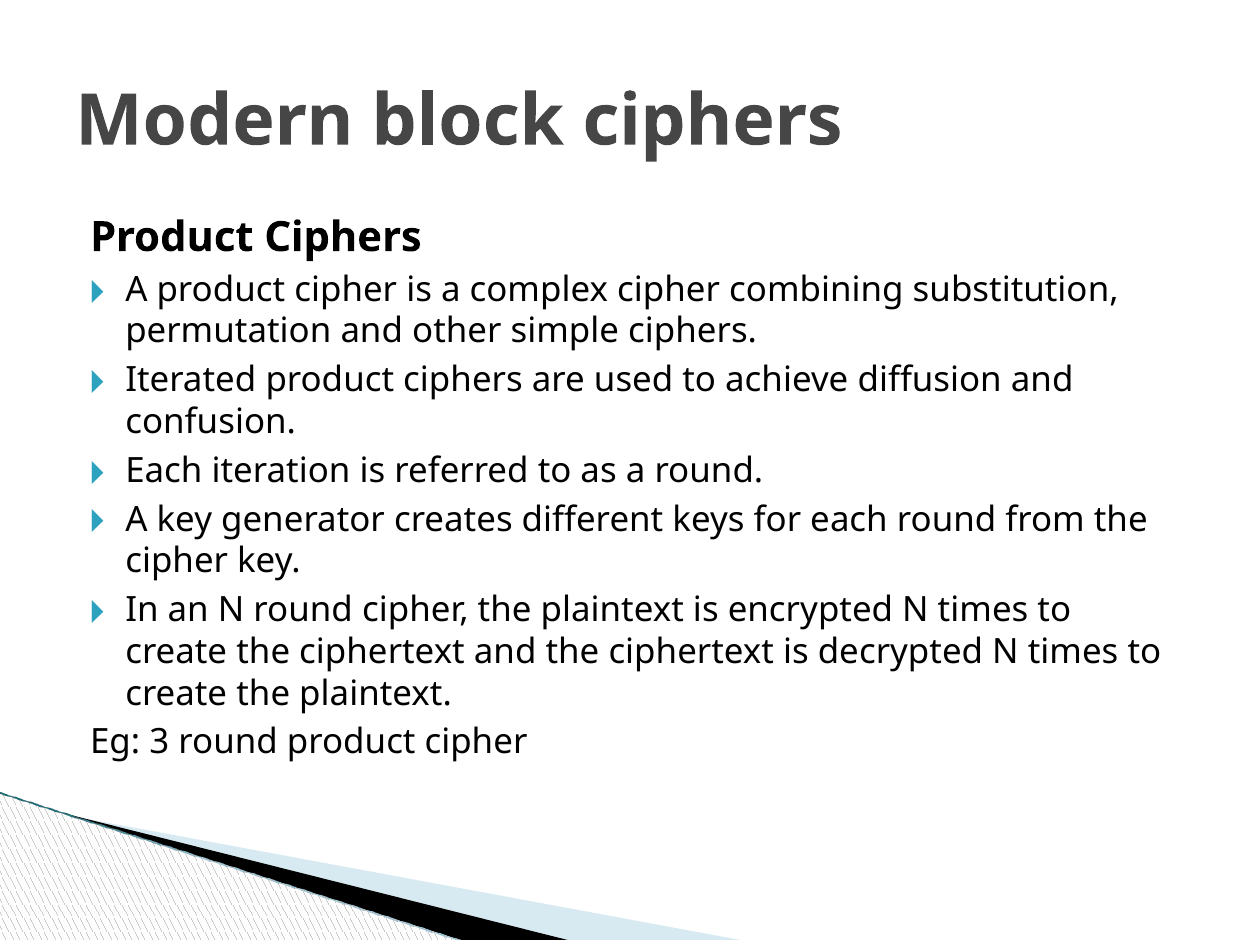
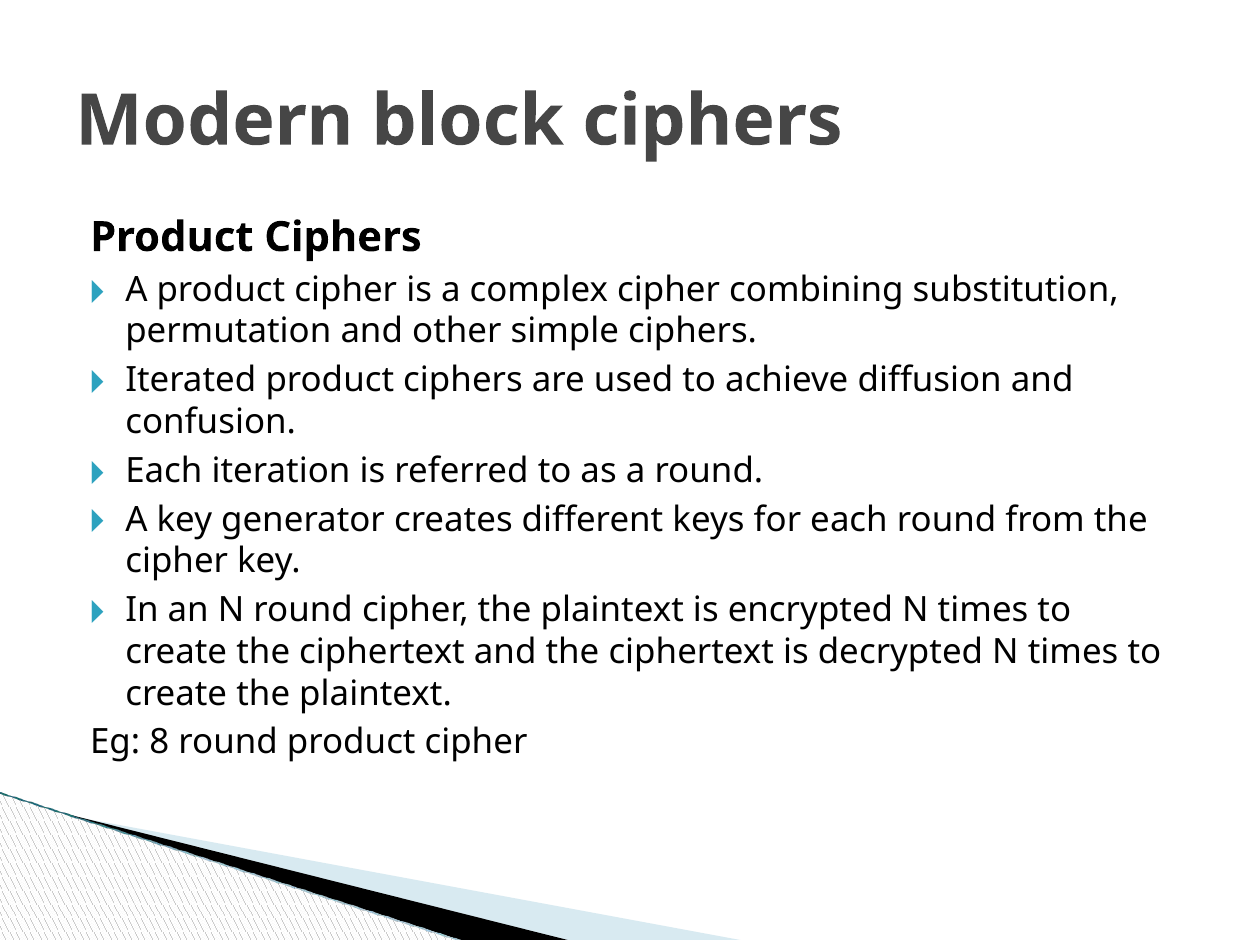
3: 3 -> 8
